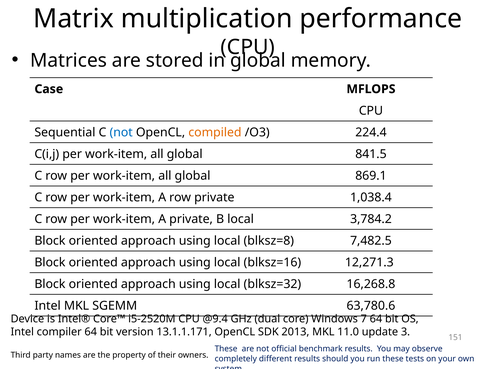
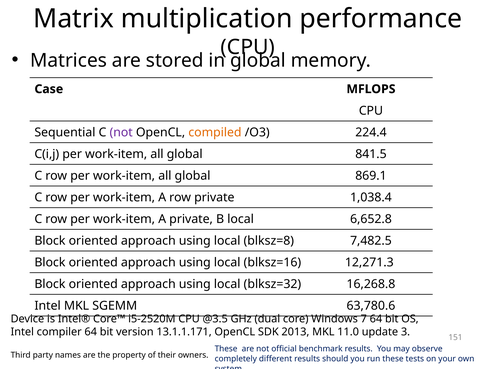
not at (121, 132) colour: blue -> purple
3,784.2: 3,784.2 -> 6,652.8
@9.4: @9.4 -> @3.5
